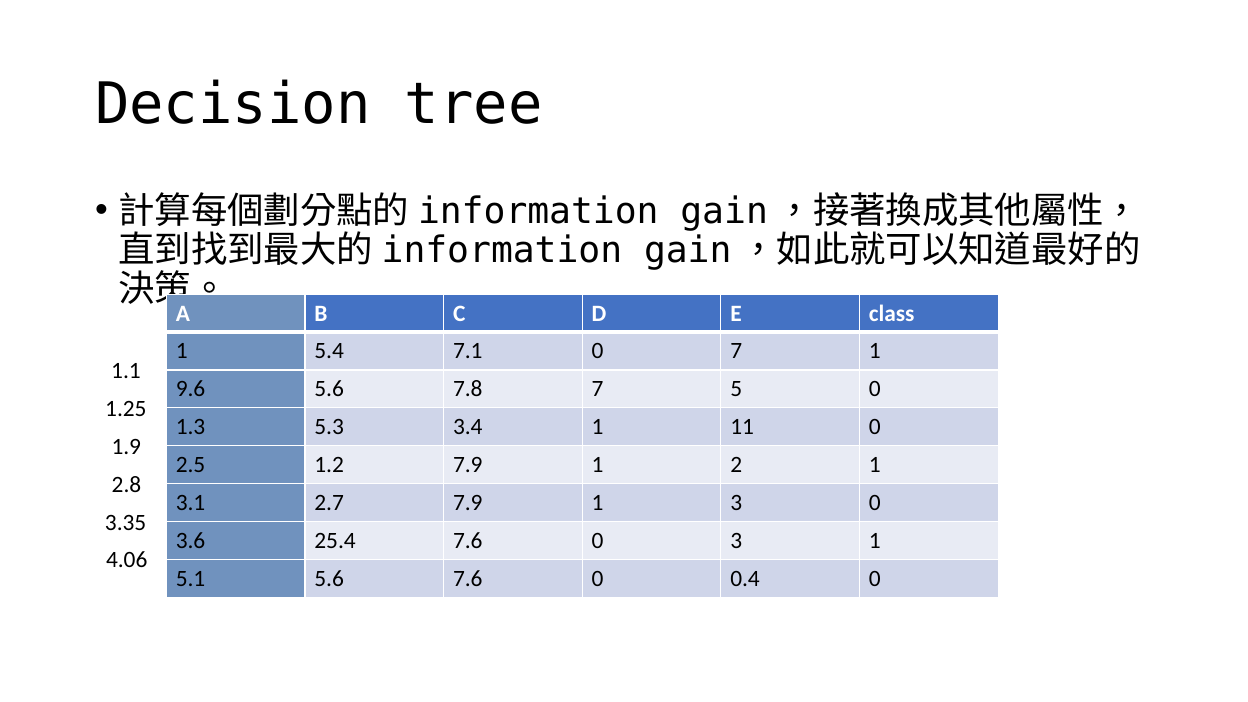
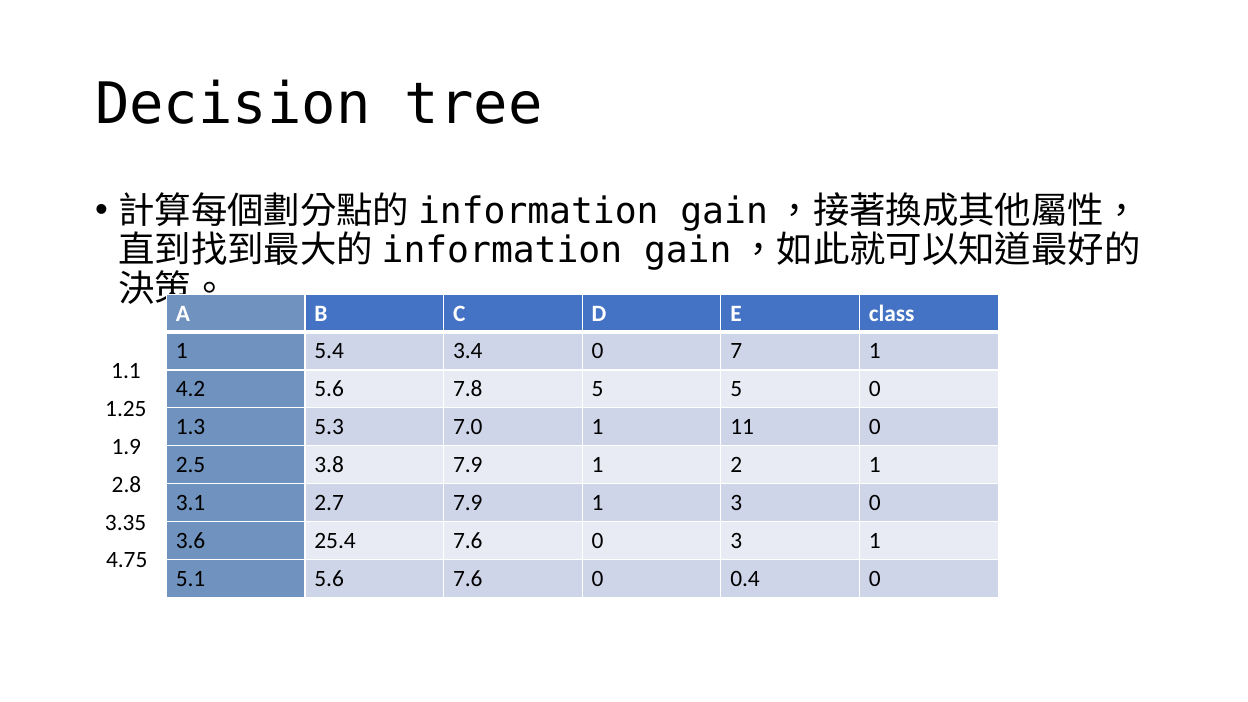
7.1: 7.1 -> 3.4
9.6: 9.6 -> 4.2
7.8 7: 7 -> 5
3.4: 3.4 -> 7.0
1.2: 1.2 -> 3.8
4.06: 4.06 -> 4.75
